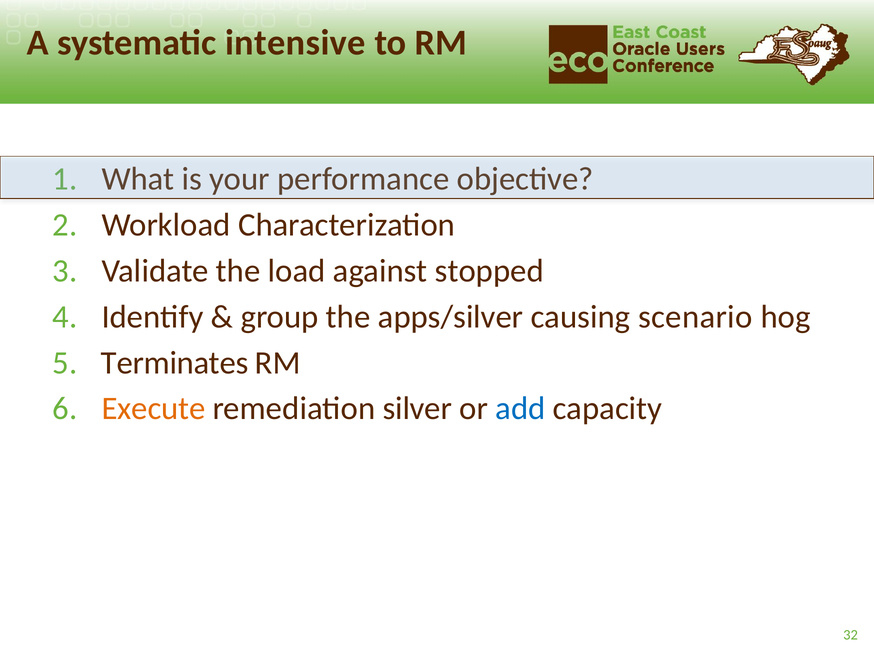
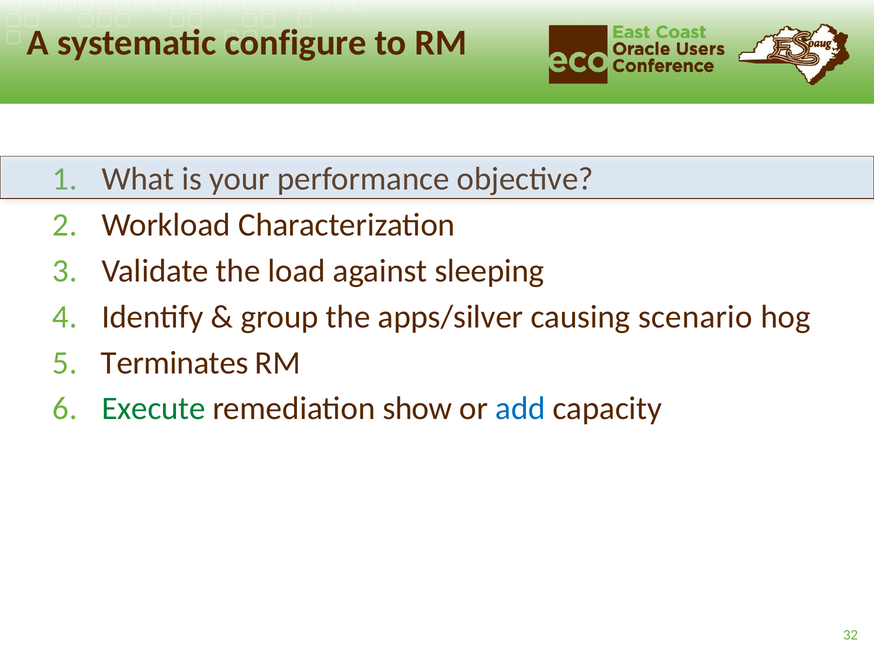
intensive: intensive -> configure
stopped: stopped -> sleeping
Execute colour: orange -> green
silver: silver -> show
